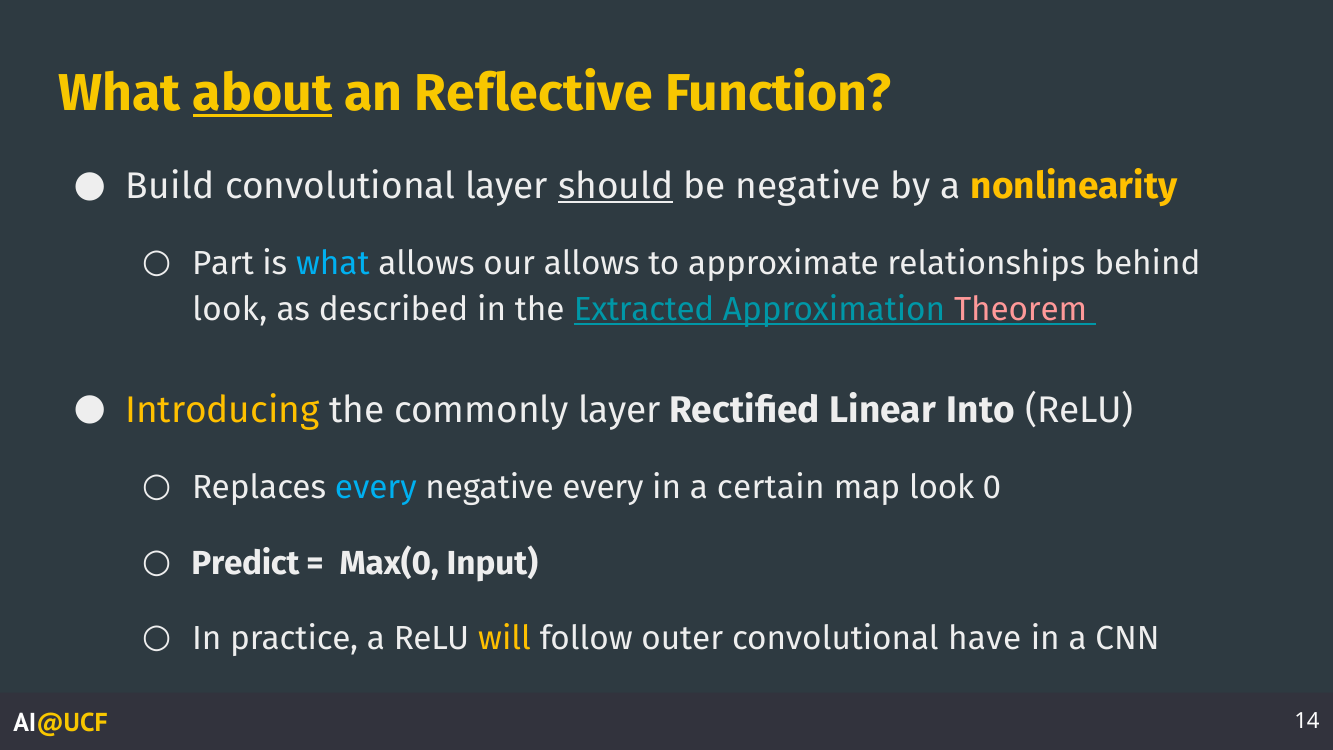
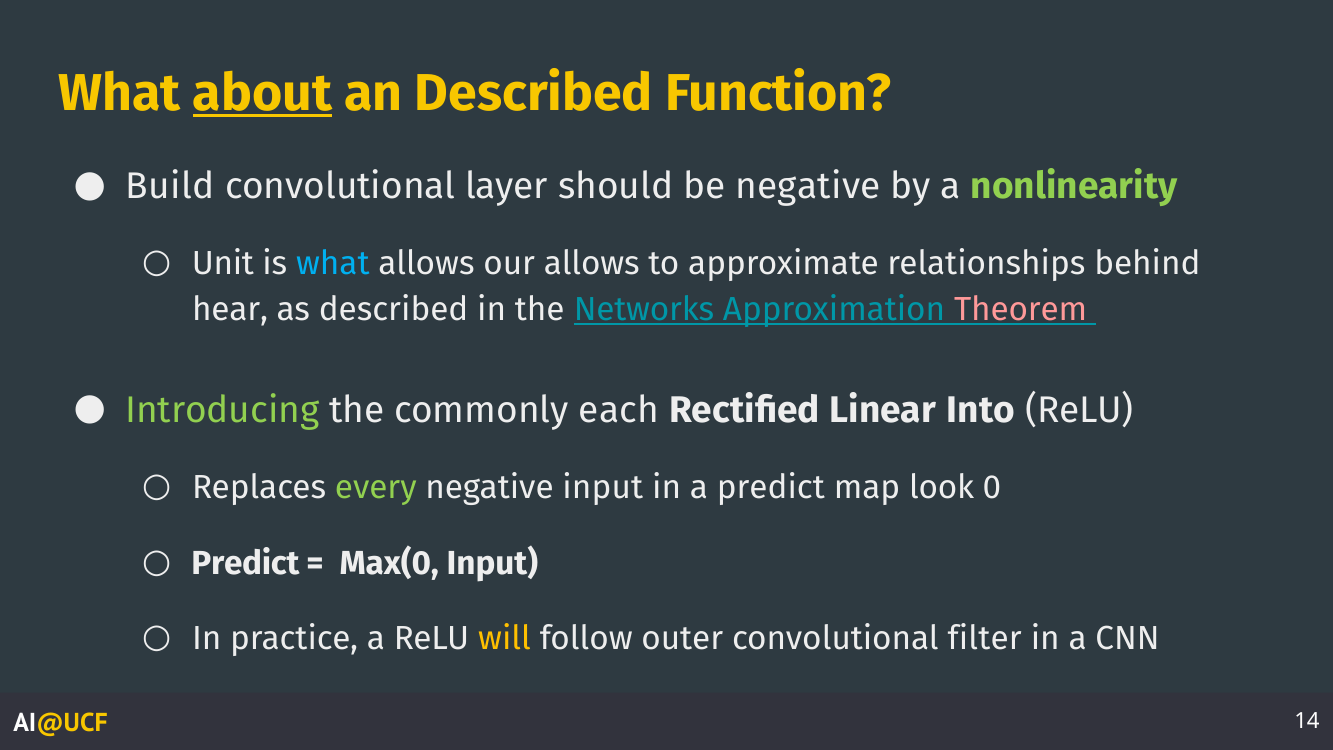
an Reflective: Reflective -> Described
should underline: present -> none
nonlinearity colour: yellow -> light green
Part: Part -> Unit
look at (230, 310): look -> hear
Extracted: Extracted -> Networks
Introducing colour: yellow -> light green
commonly layer: layer -> each
every at (376, 488) colour: light blue -> light green
negative every: every -> input
a certain: certain -> predict
have: have -> filter
